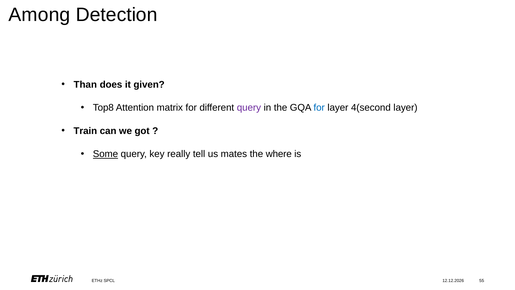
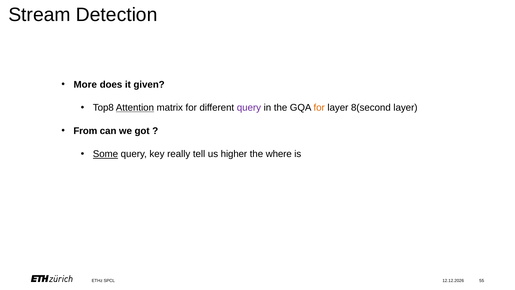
Among: Among -> Stream
Than: Than -> More
Attention underline: none -> present
for at (319, 108) colour: blue -> orange
4(second: 4(second -> 8(second
Train: Train -> From
mates: mates -> higher
